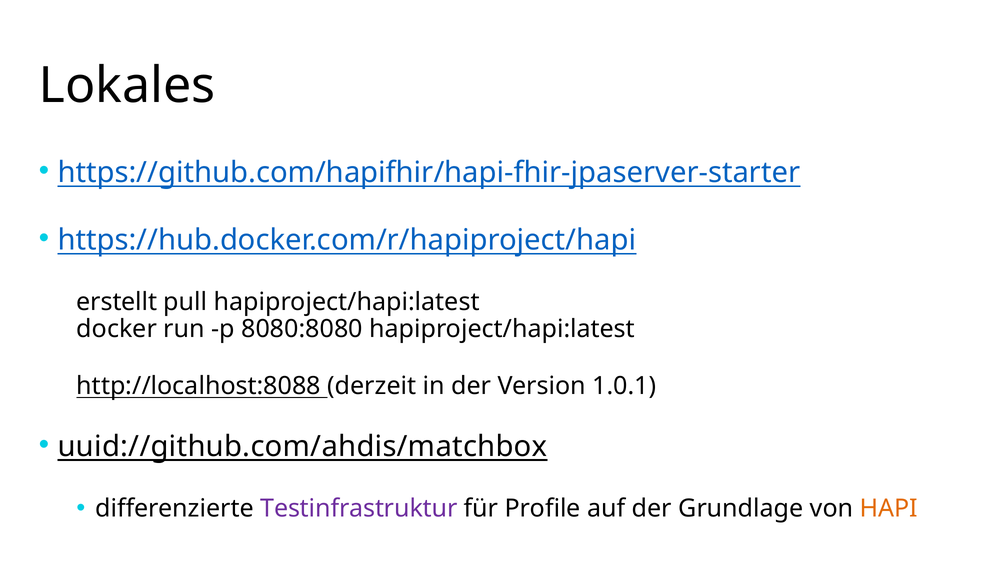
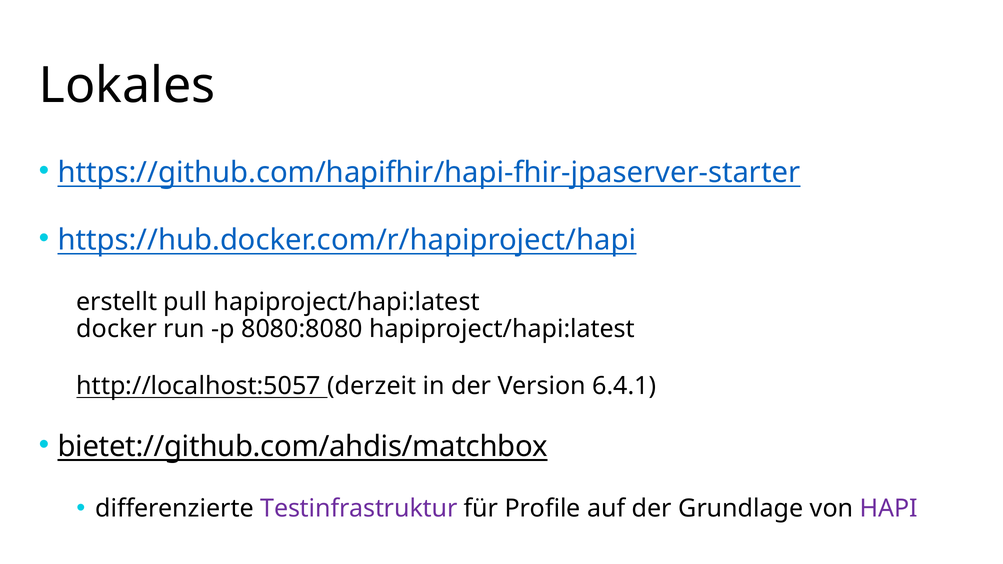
http://localhost:8088: http://localhost:8088 -> http://localhost:5057
1.0.1: 1.0.1 -> 6.4.1
uuid://github.com/ahdis/matchbox: uuid://github.com/ahdis/matchbox -> bietet://github.com/ahdis/matchbox
HAPI colour: orange -> purple
